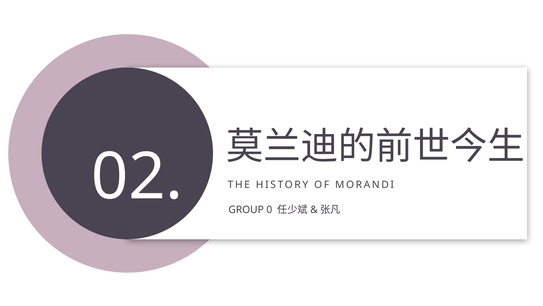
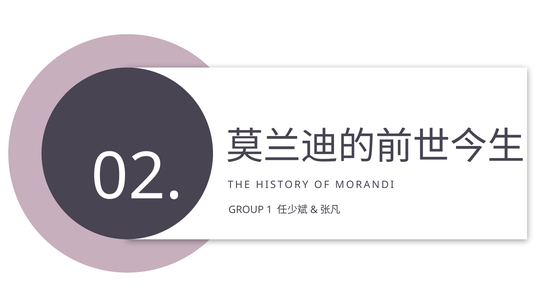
0: 0 -> 1
